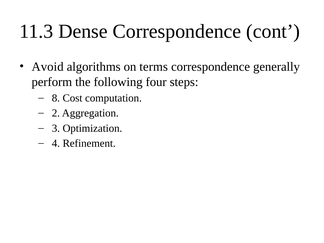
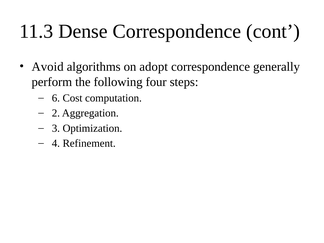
terms: terms -> adopt
8: 8 -> 6
